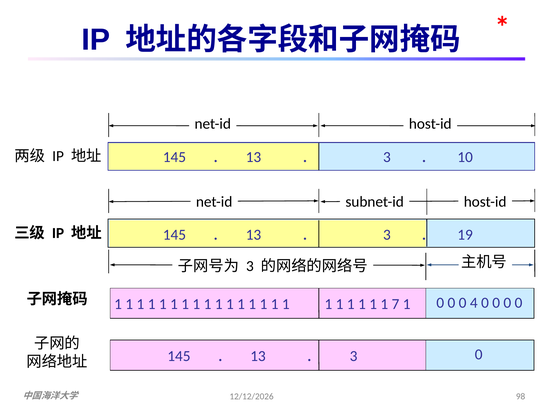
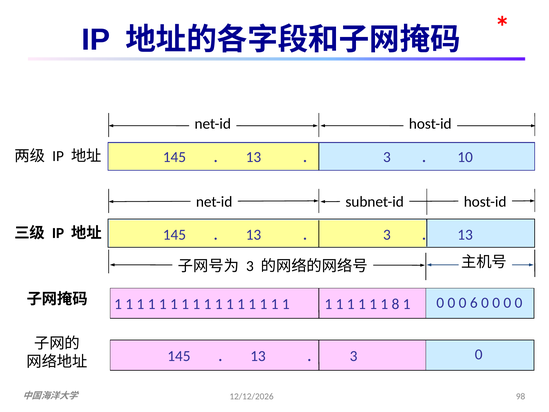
19 at (465, 235): 19 -> 13
7: 7 -> 8
4: 4 -> 6
